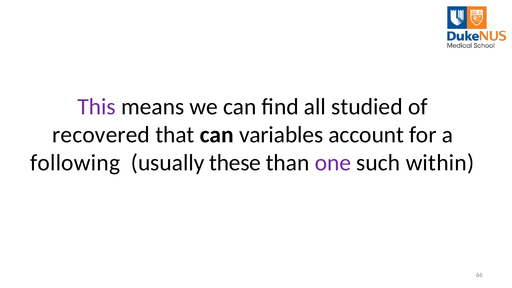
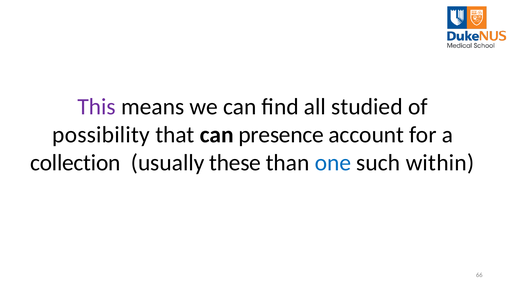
recovered: recovered -> possibility
variables: variables -> presence
following: following -> collection
one colour: purple -> blue
